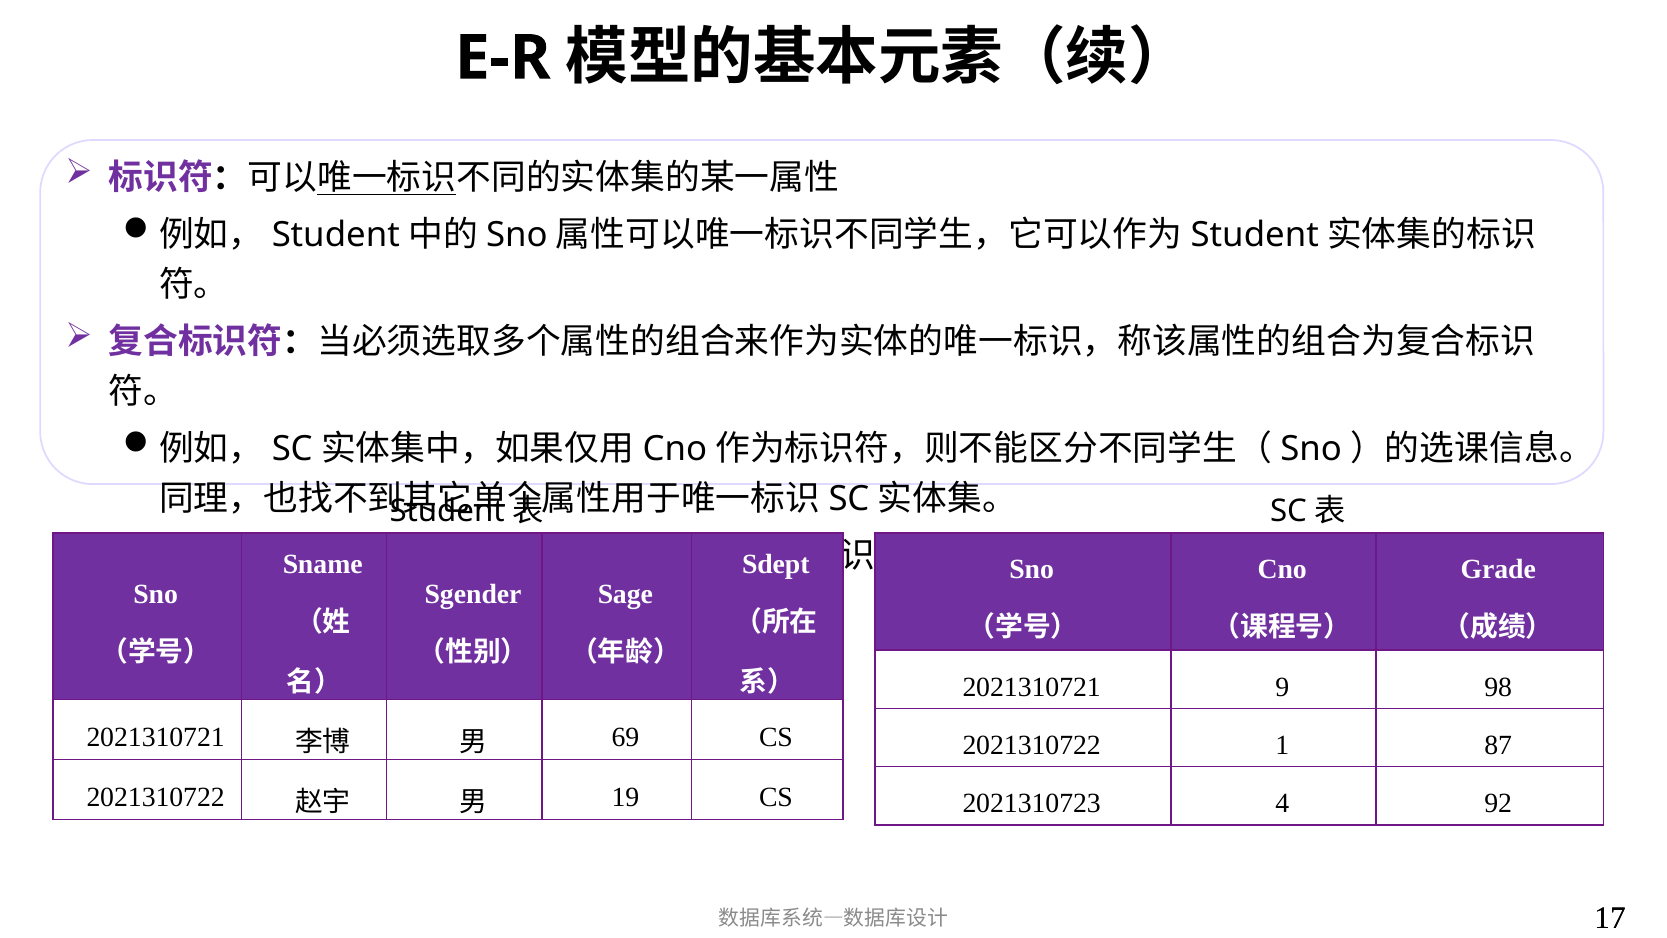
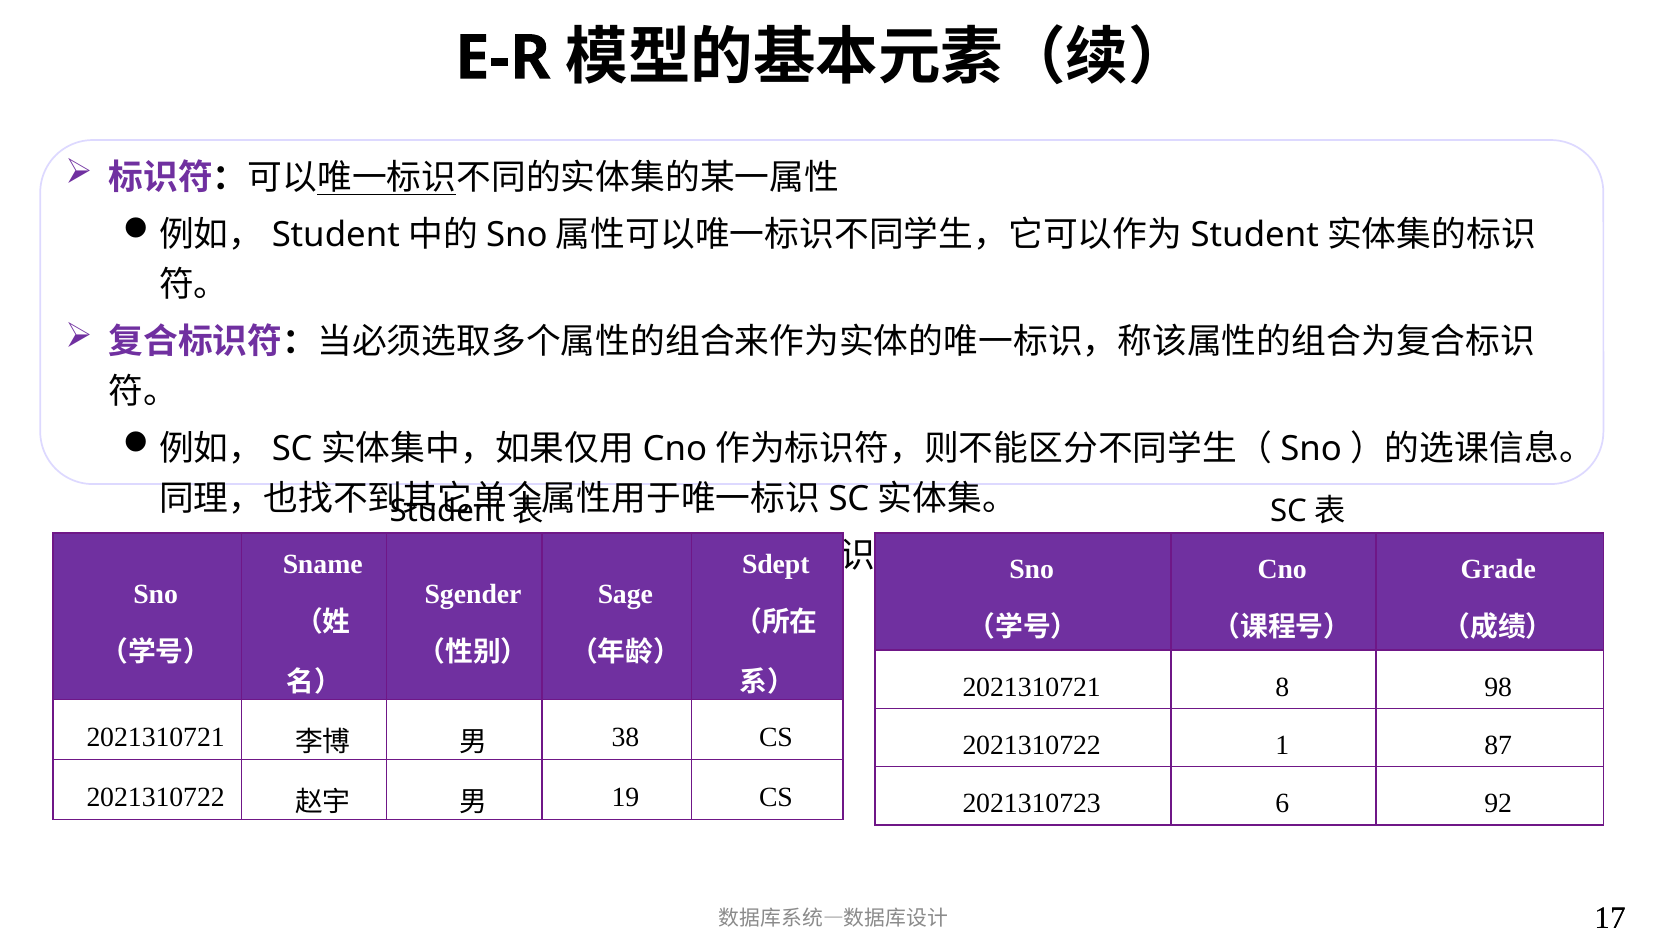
9: 9 -> 8
69: 69 -> 38
4: 4 -> 6
